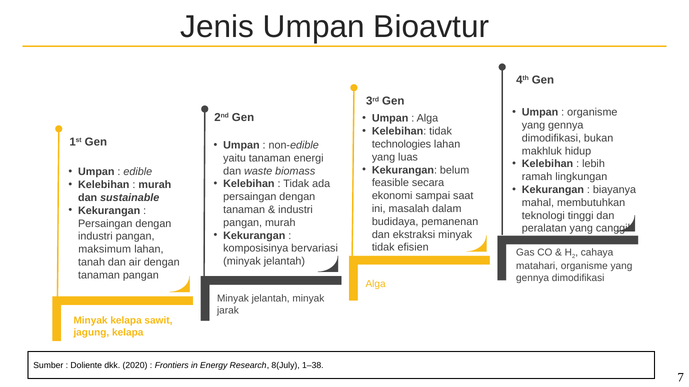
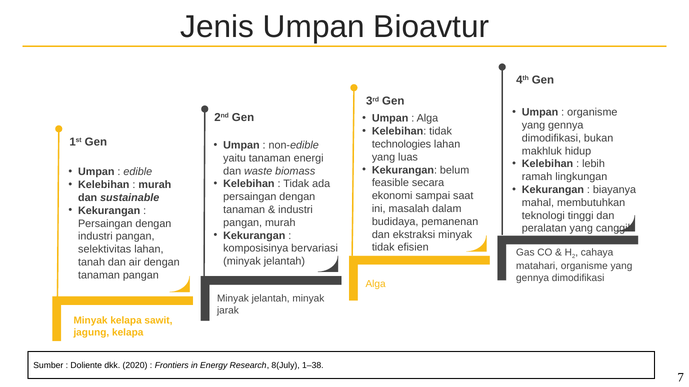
maksimum: maksimum -> selektivitas
